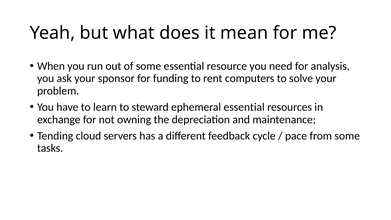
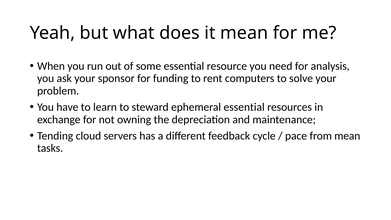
from some: some -> mean
